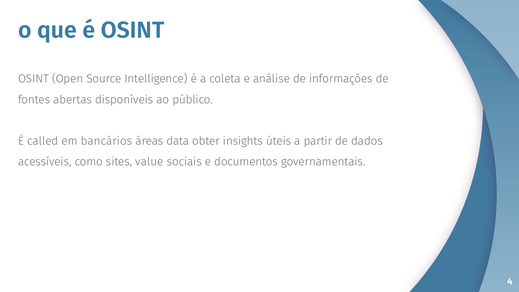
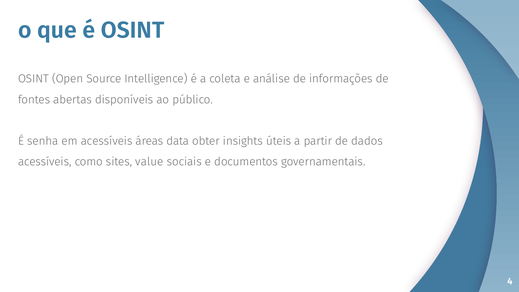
called: called -> senha
em bancários: bancários -> acessíveis
